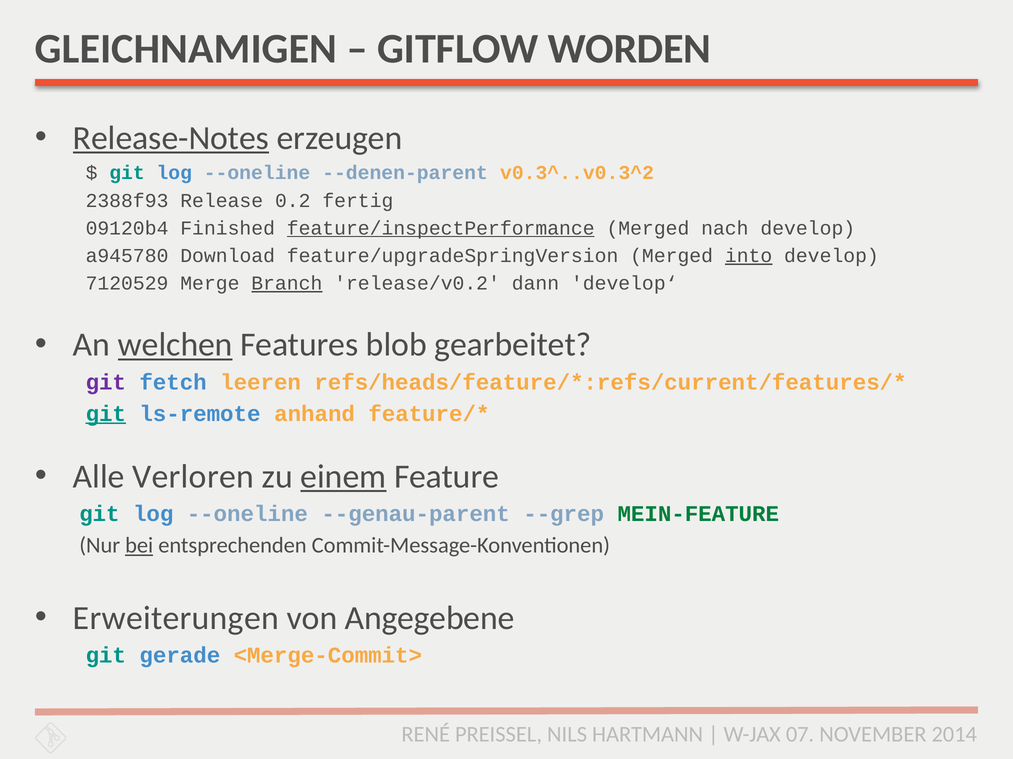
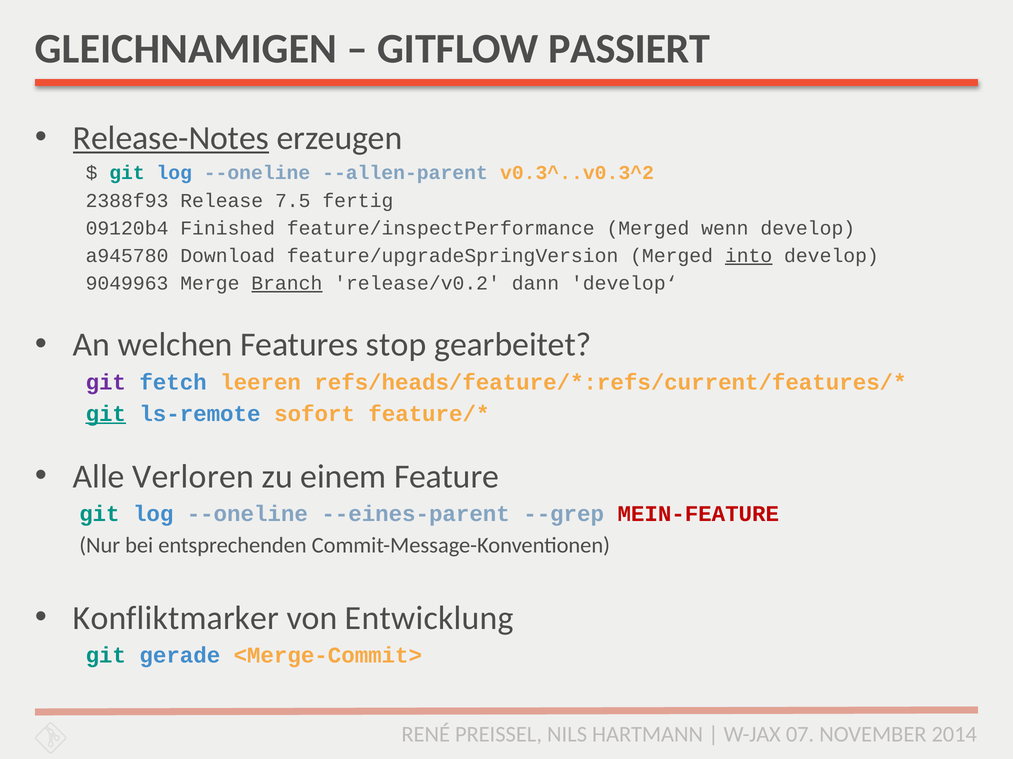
WORDEN: WORDEN -> PASSIERT
--denen-parent: --denen-parent -> --allen-parent
0.2: 0.2 -> 7.5
feature/inspectPerformance underline: present -> none
nach: nach -> wenn
7120529: 7120529 -> 9049963
welchen underline: present -> none
blob: blob -> stop
anhand: anhand -> sofort
einem underline: present -> none
--genau-parent: --genau-parent -> --eines-parent
MEIN-FEATURE colour: green -> red
bei underline: present -> none
Erweiterungen: Erweiterungen -> Konfliktmarker
Angegebene: Angegebene -> Entwicklung
